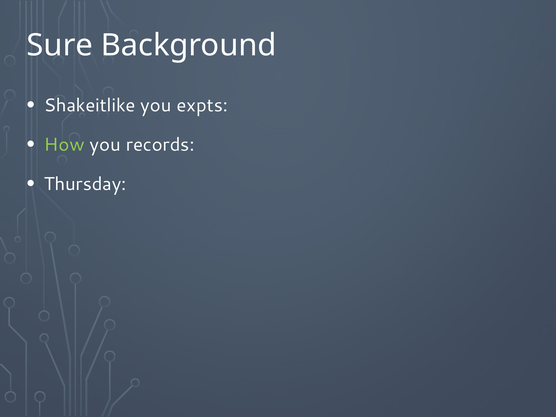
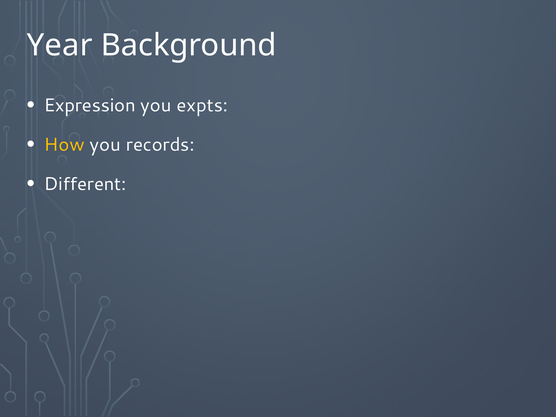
Sure: Sure -> Year
Shakeitlike: Shakeitlike -> Expression
How colour: light green -> yellow
Thursday: Thursday -> Different
